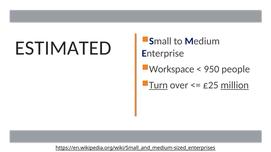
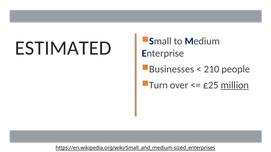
Workspace: Workspace -> Businesses
950: 950 -> 210
Turn underline: present -> none
